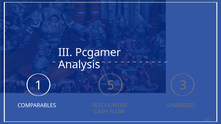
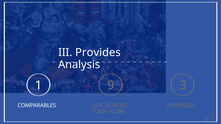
Pcgamer: Pcgamer -> Provides
5: 5 -> 9
